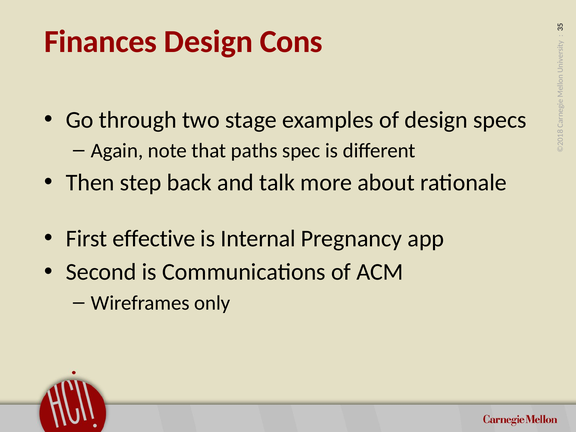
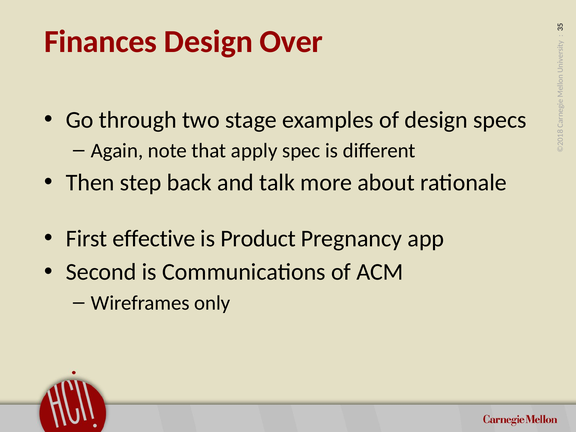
Cons: Cons -> Over
paths: paths -> apply
Internal: Internal -> Product
